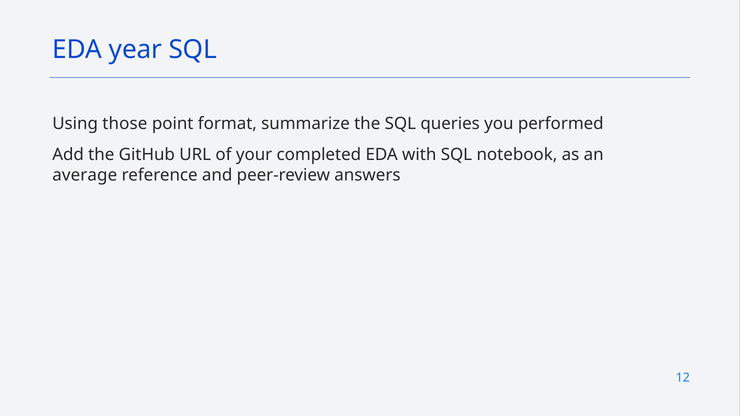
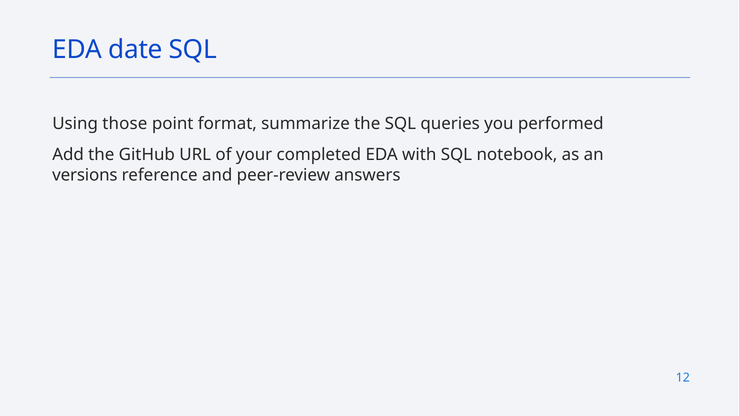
year: year -> date
average: average -> versions
